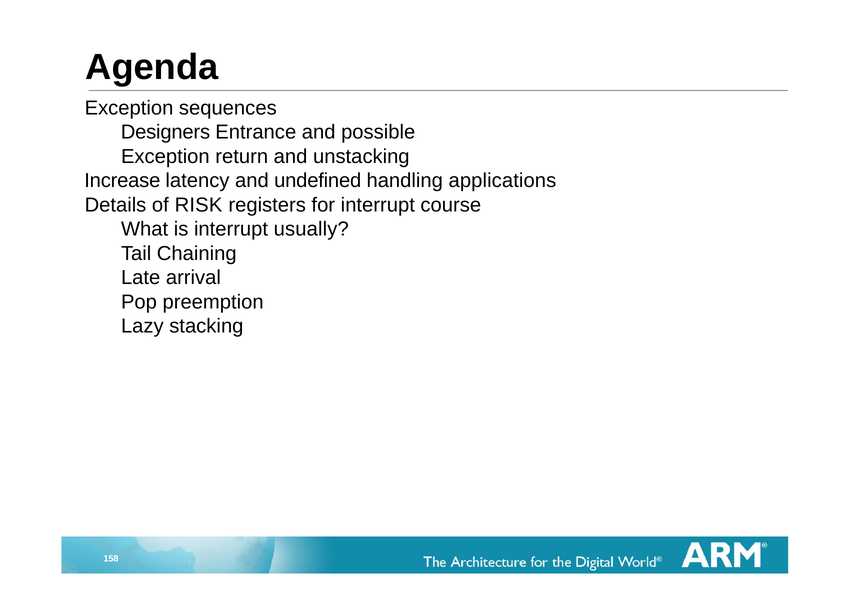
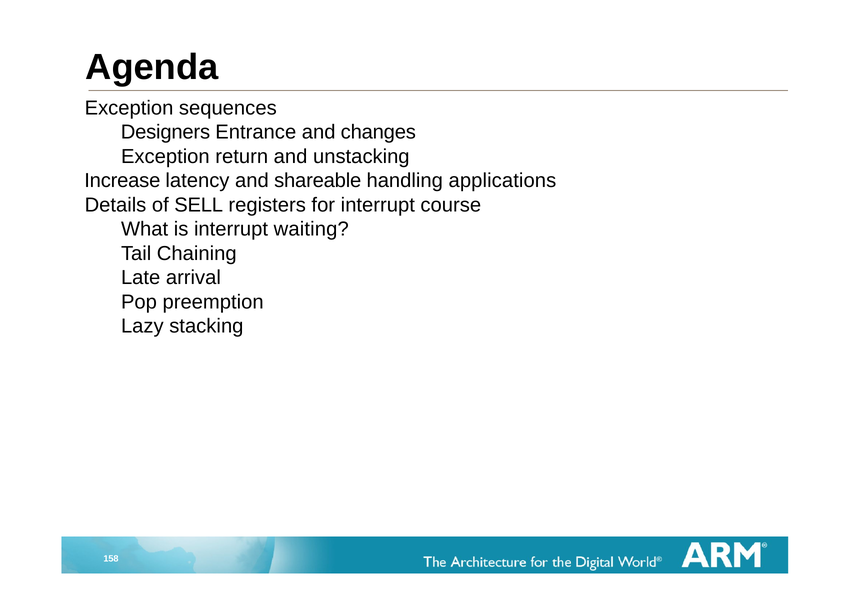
possible: possible -> changes
undefined: undefined -> shareable
RISK: RISK -> SELL
usually: usually -> waiting
